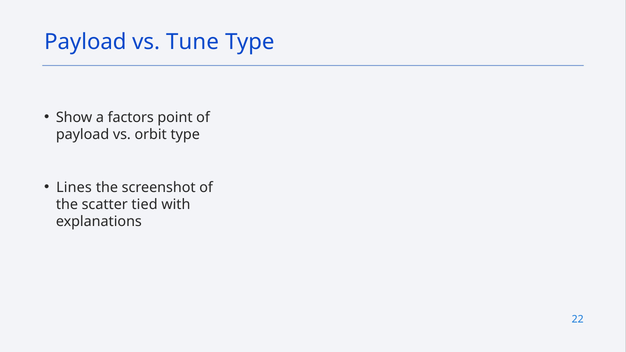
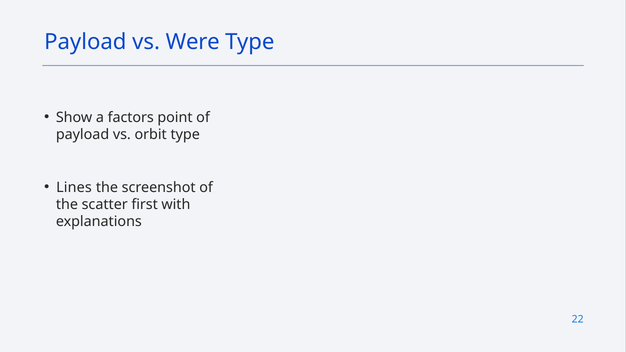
Tune: Tune -> Were
tied: tied -> first
